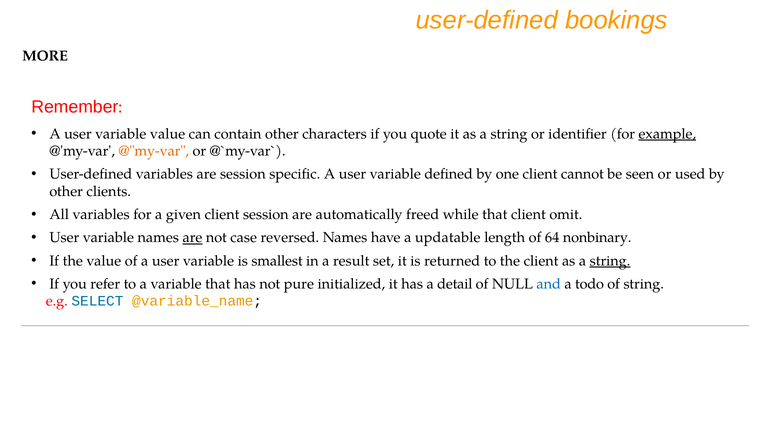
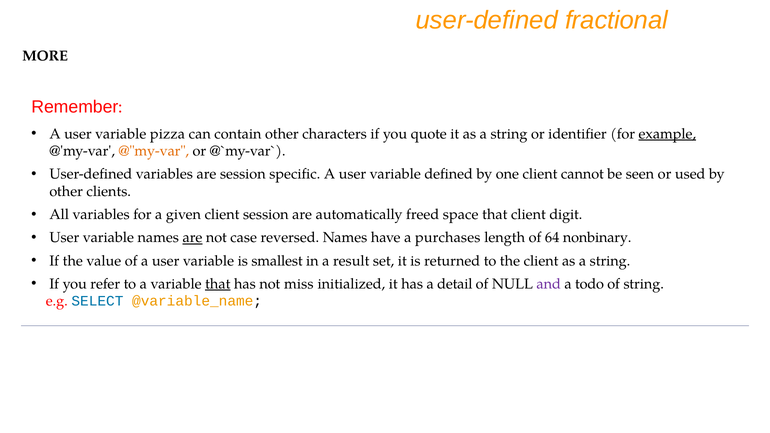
bookings: bookings -> fractional
variable value: value -> pizza
while: while -> space
omit: omit -> digit
updatable: updatable -> purchases
string at (610, 261) underline: present -> none
that at (218, 284) underline: none -> present
pure: pure -> miss
and colour: blue -> purple
